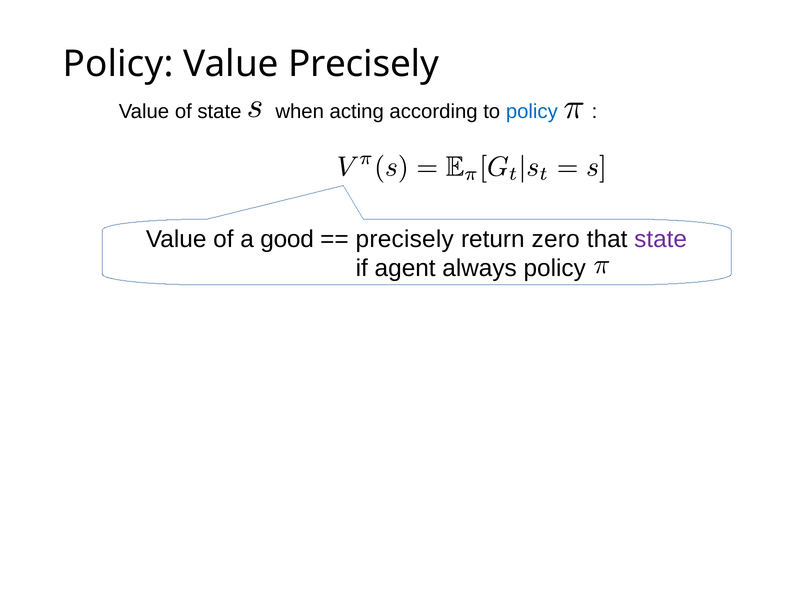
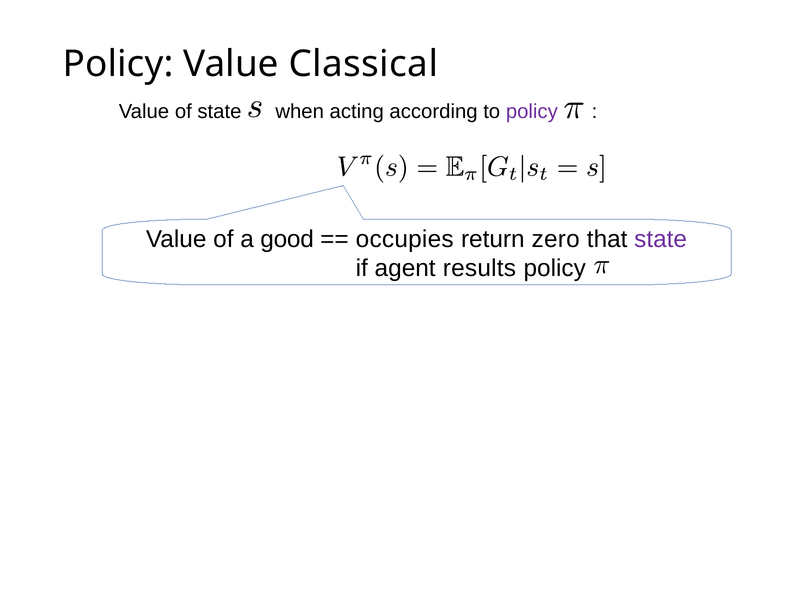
Value Precisely: Precisely -> Classical
policy at (532, 112) colour: blue -> purple
precisely at (405, 239): precisely -> occupies
always: always -> results
